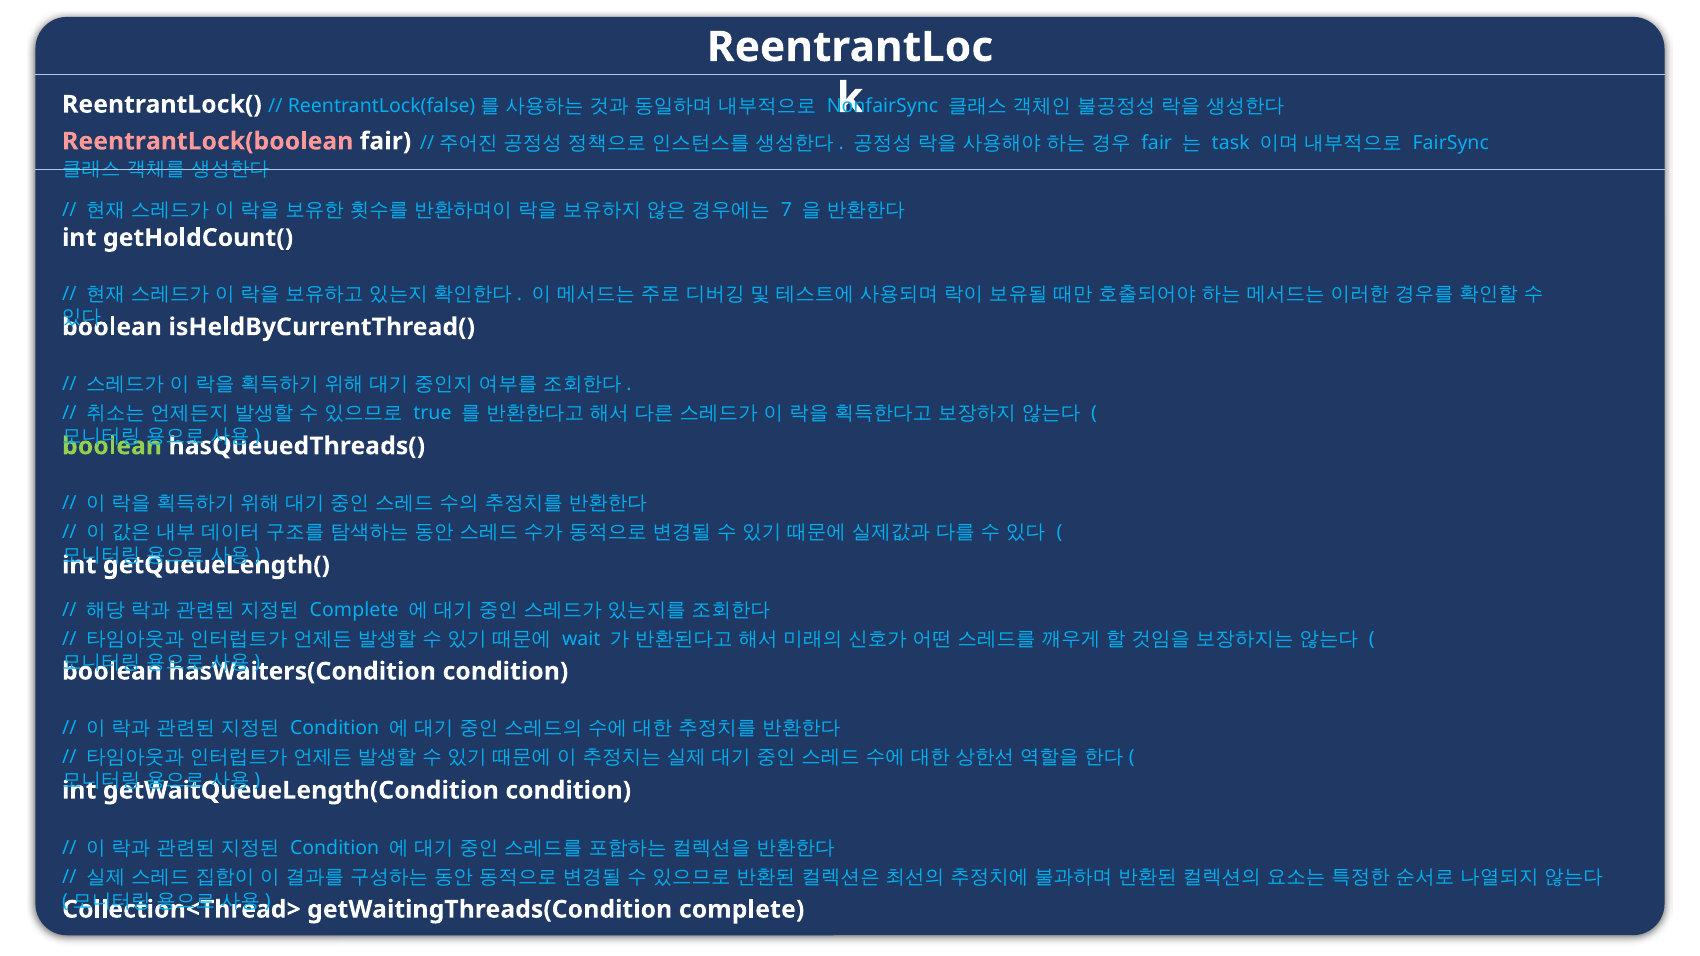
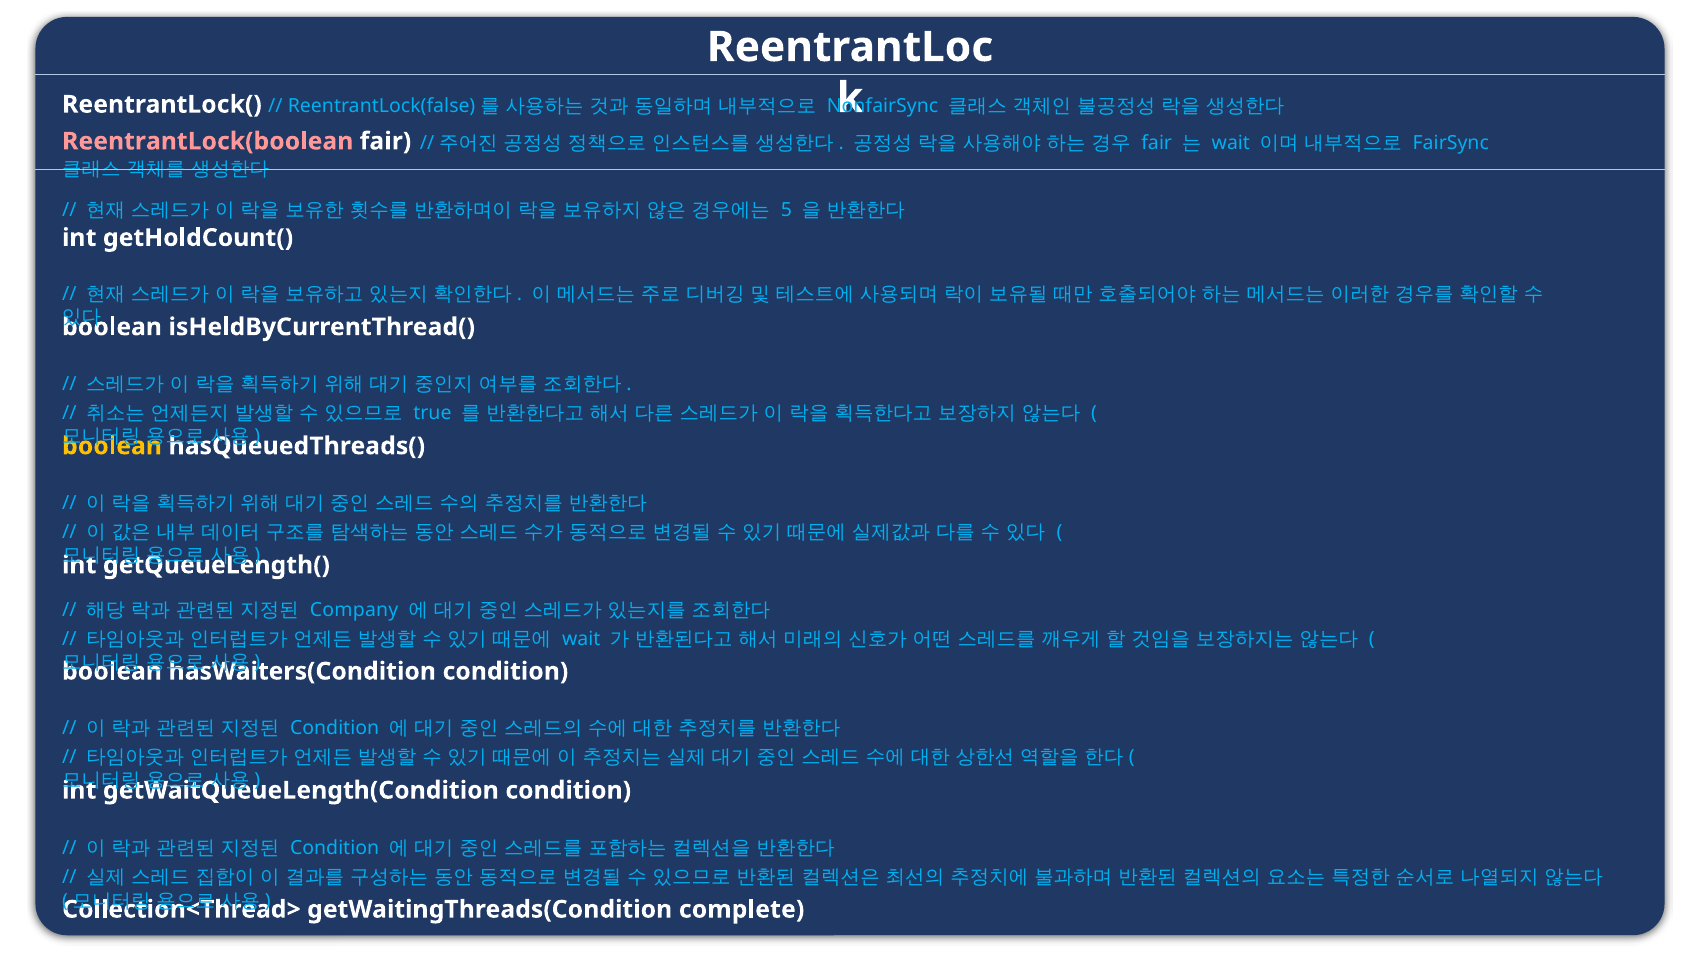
task at (1231, 143): task -> wait
7: 7 -> 5
boolean at (112, 446) colour: light green -> yellow
Complete at (354, 610): Complete -> Company
